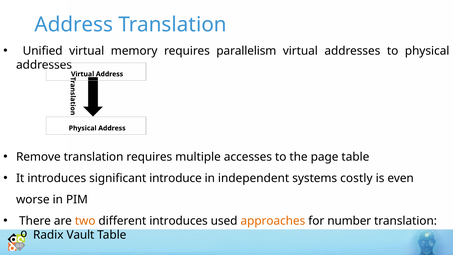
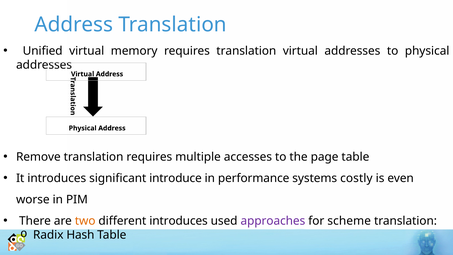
requires parallelism: parallelism -> translation
independent: independent -> performance
approaches colour: orange -> purple
number: number -> scheme
Vault: Vault -> Hash
